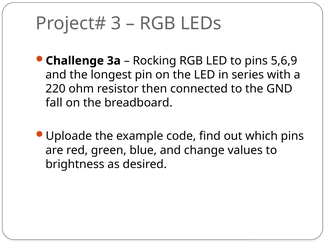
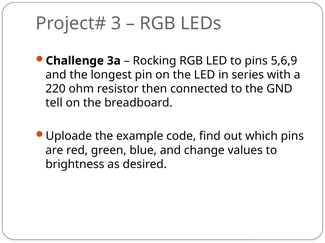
fall: fall -> tell
